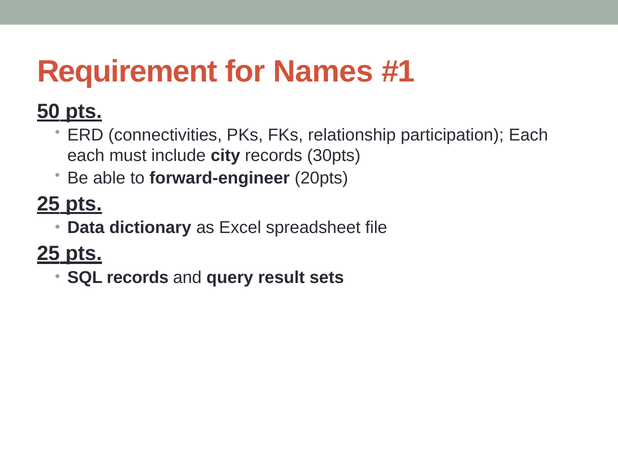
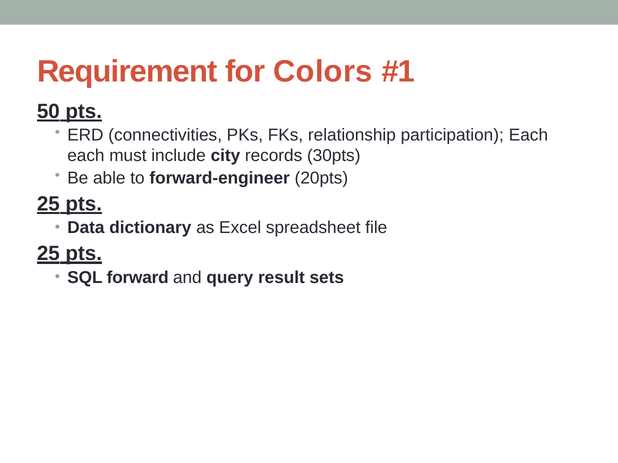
Names: Names -> Colors
SQL records: records -> forward
